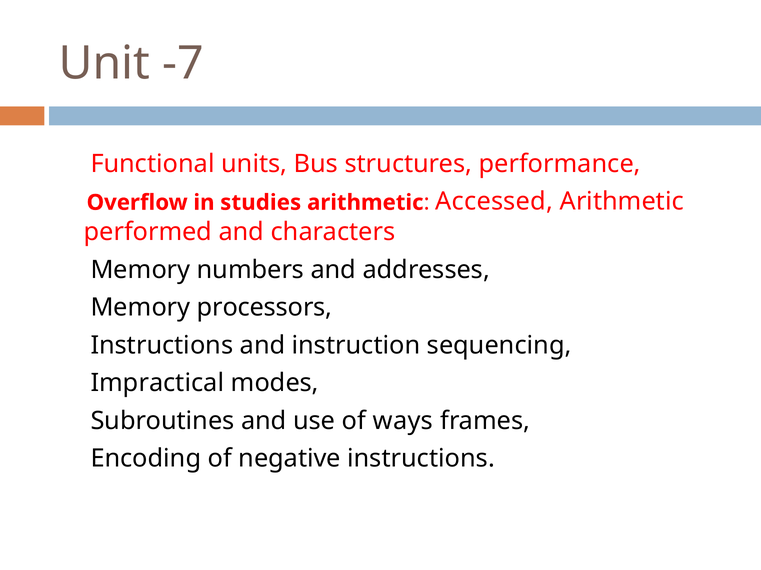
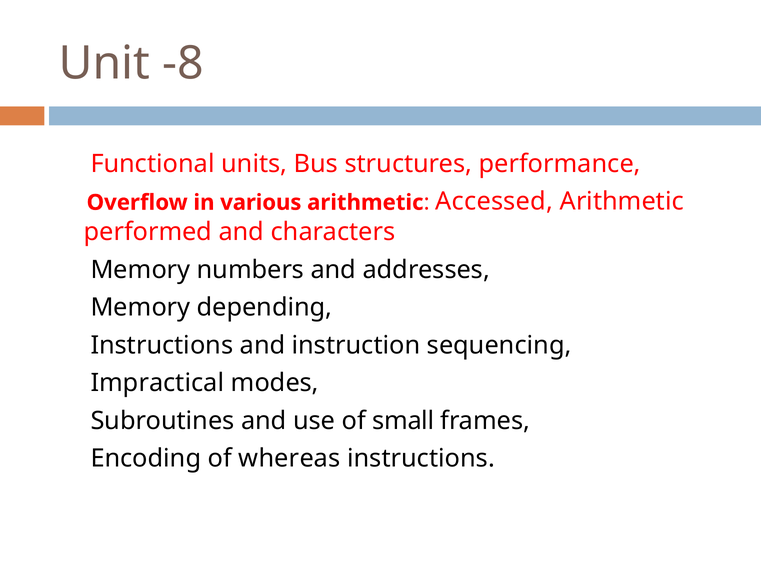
-7: -7 -> -8
studies: studies -> various
processors: processors -> depending
ways: ways -> small
negative: negative -> whereas
